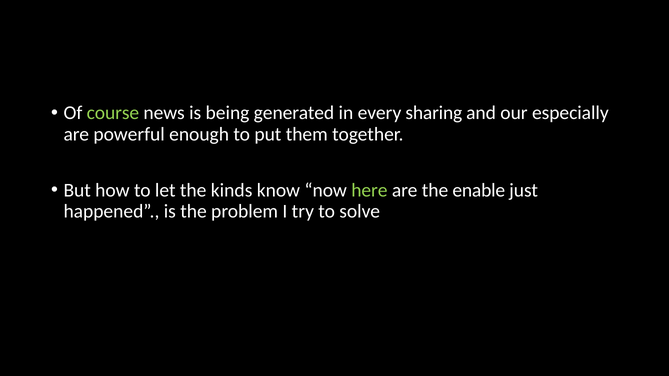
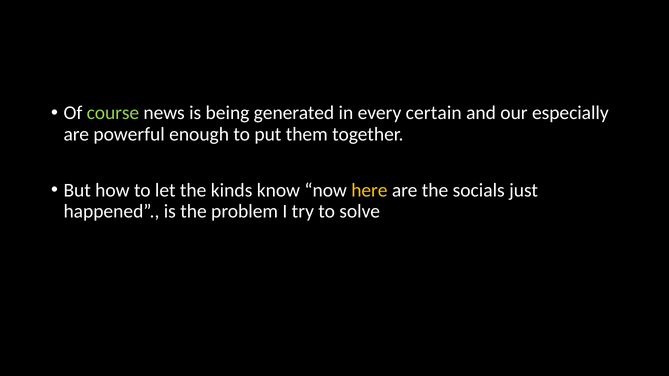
sharing: sharing -> certain
here colour: light green -> yellow
enable: enable -> socials
